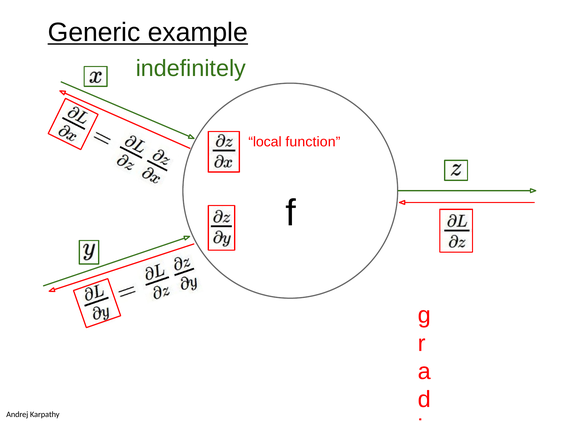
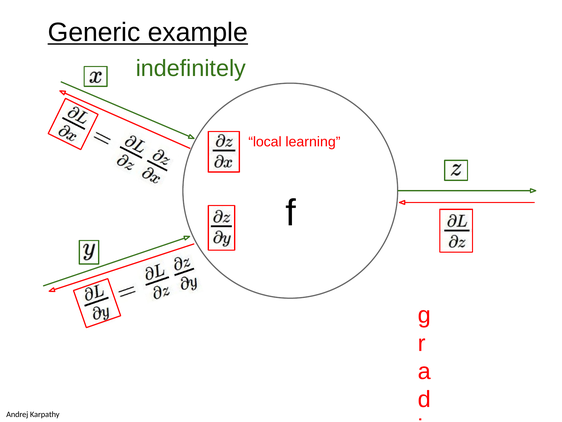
function: function -> learning
